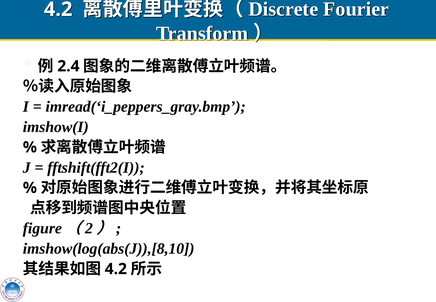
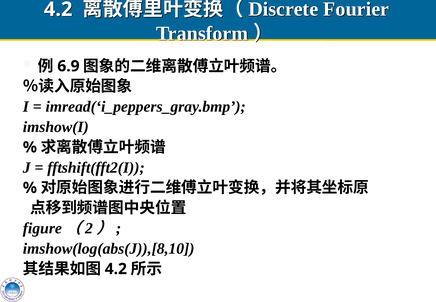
2.4: 2.4 -> 6.9
